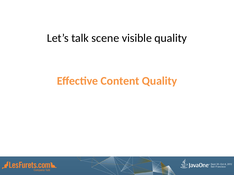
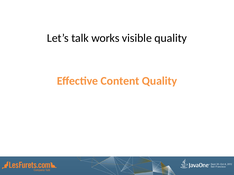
scene: scene -> works
